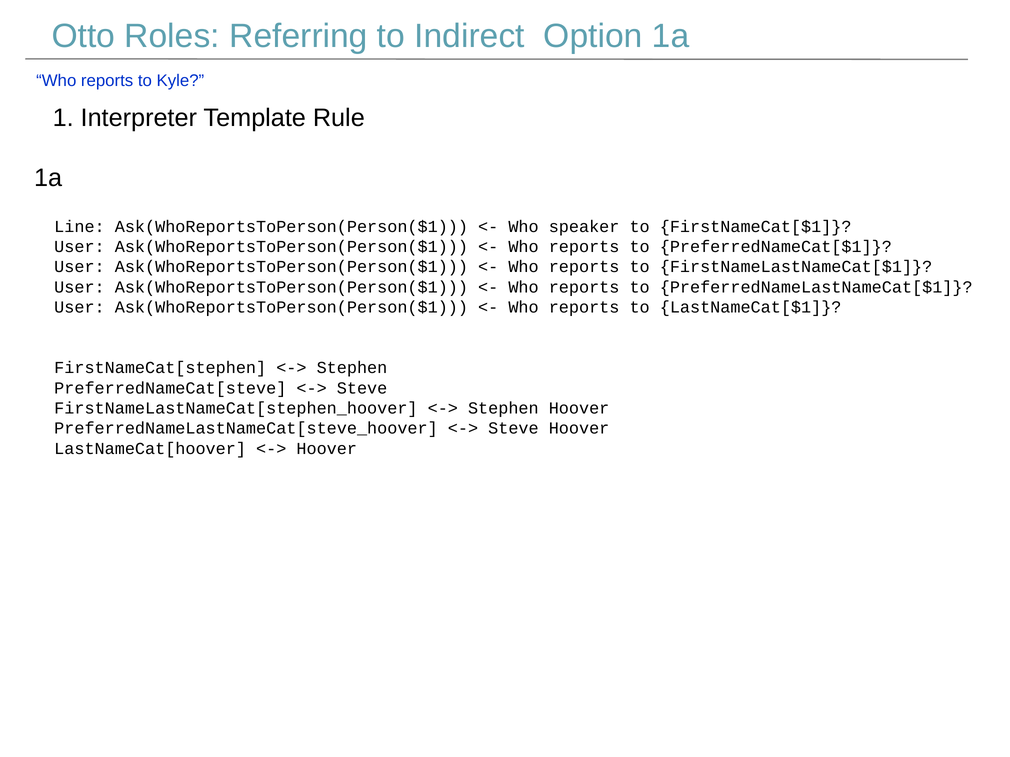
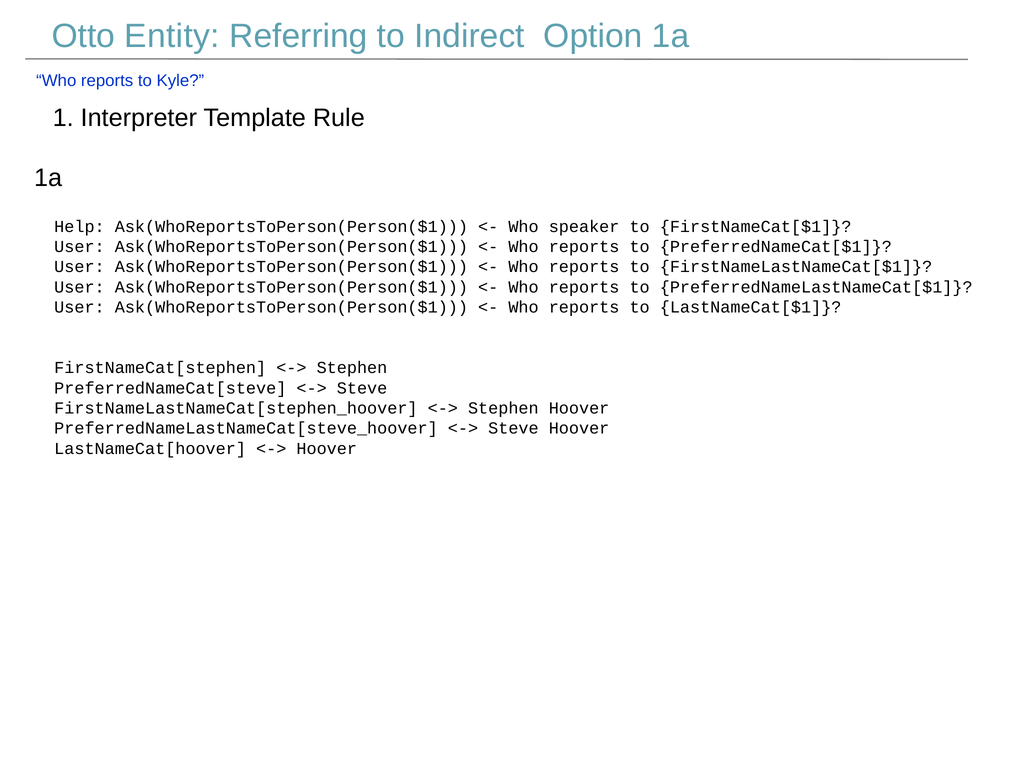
Roles: Roles -> Entity
Line: Line -> Help
